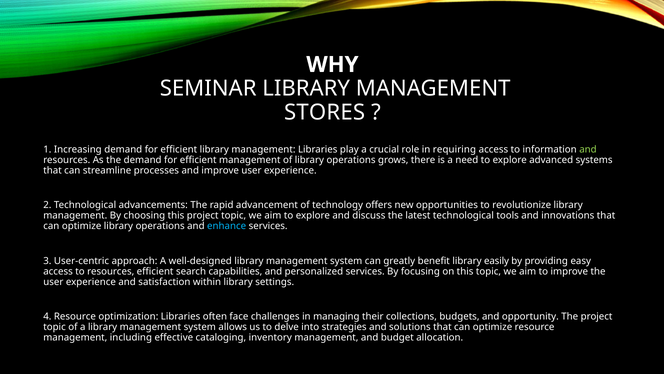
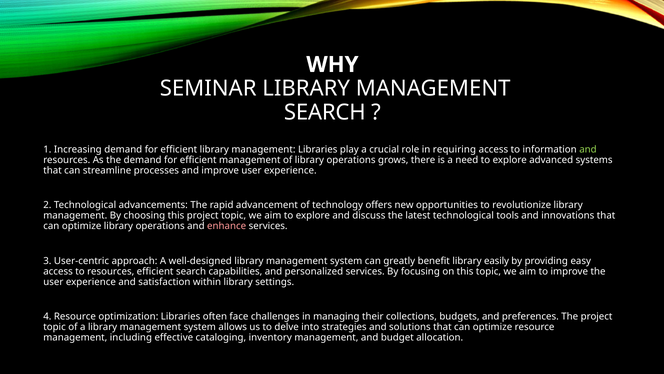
STORES at (325, 112): STORES -> SEARCH
enhance colour: light blue -> pink
opportunity: opportunity -> preferences
